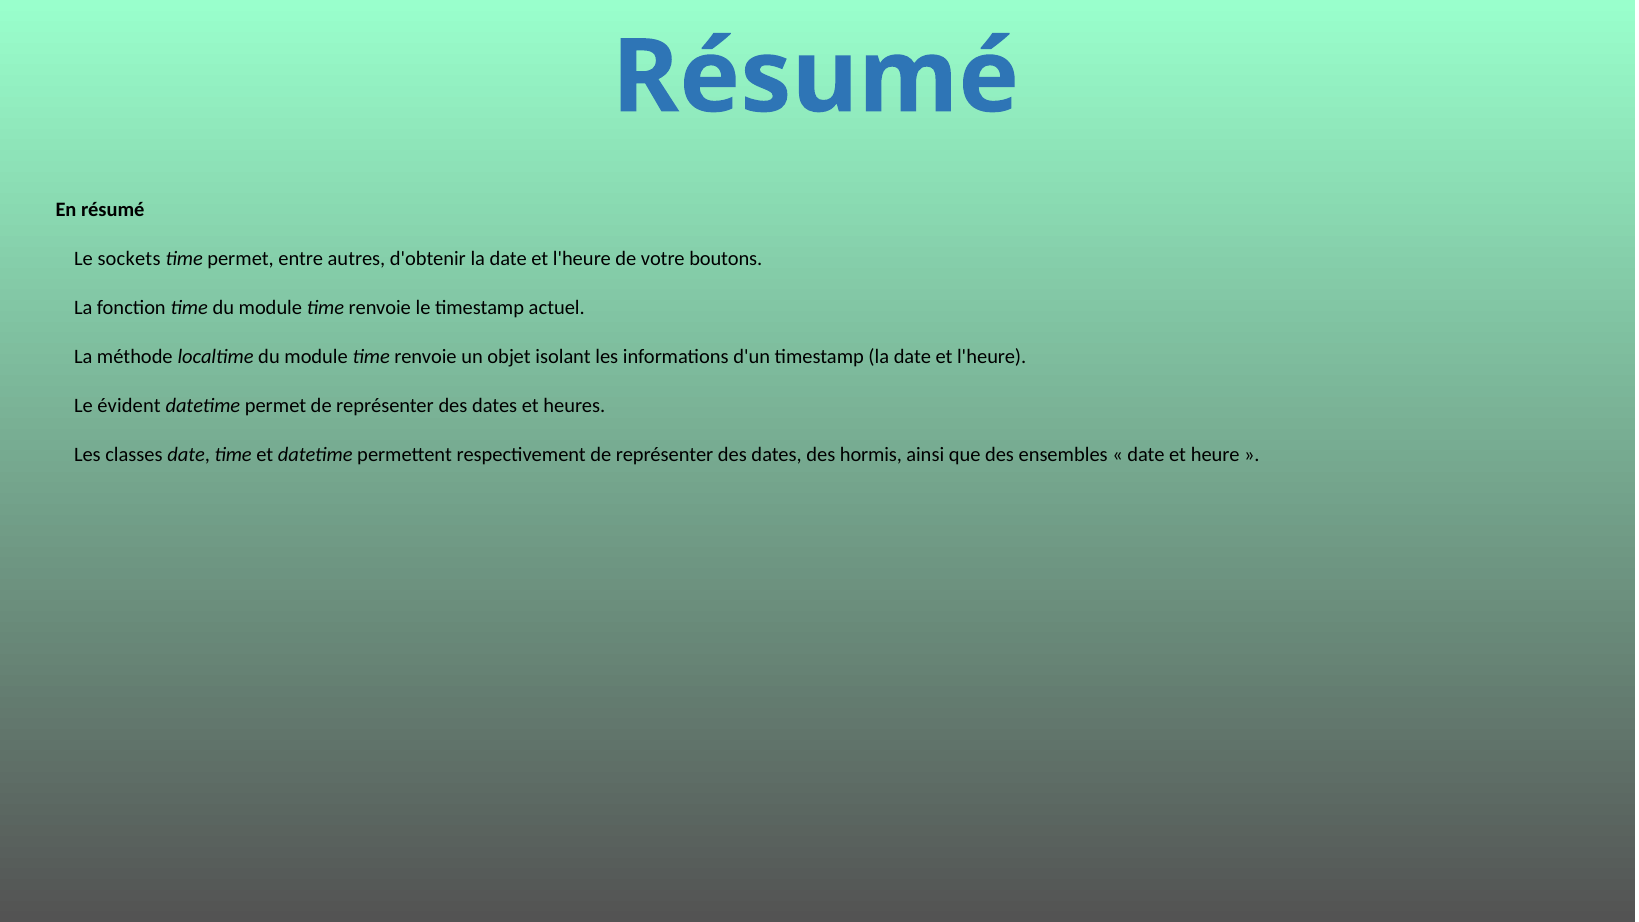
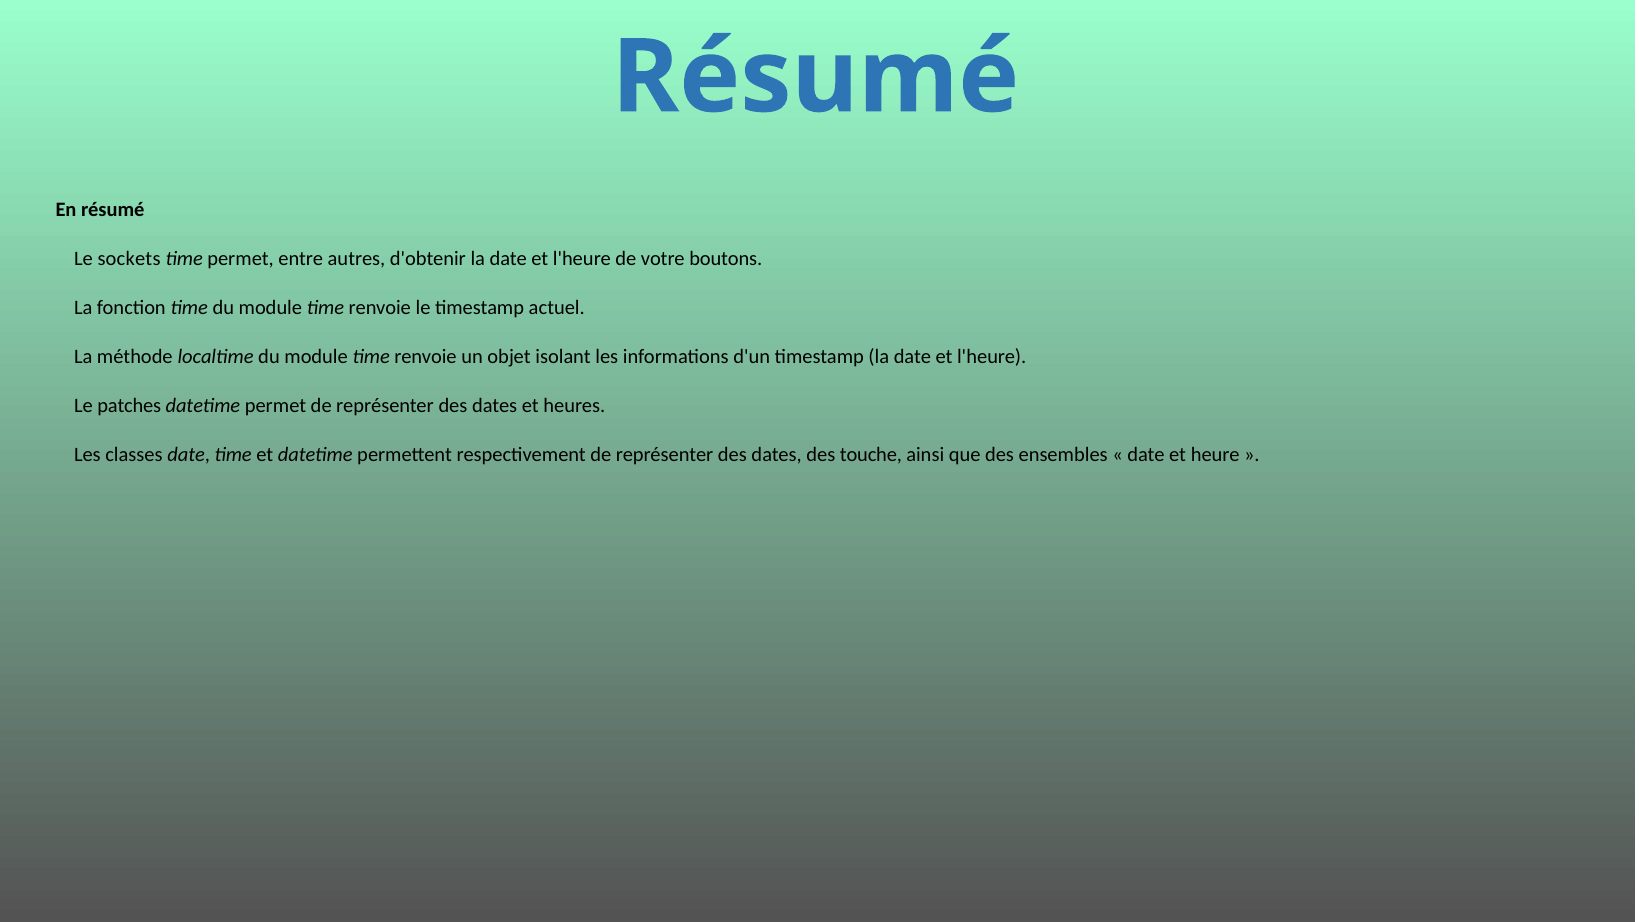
évident: évident -> patches
hormis: hormis -> touche
